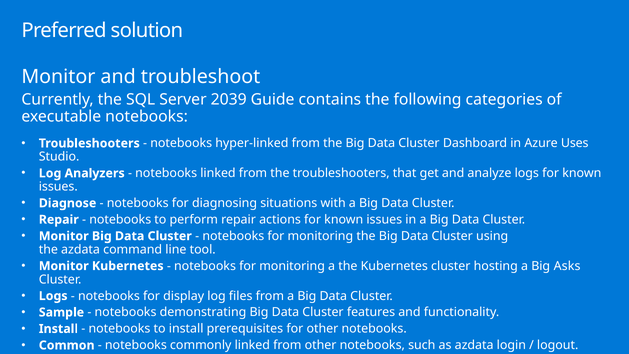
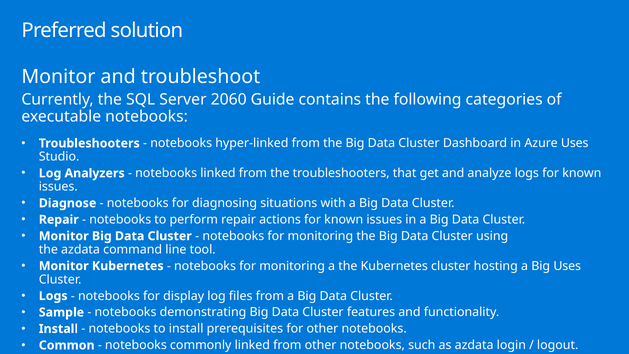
2039: 2039 -> 2060
Big Asks: Asks -> Uses
